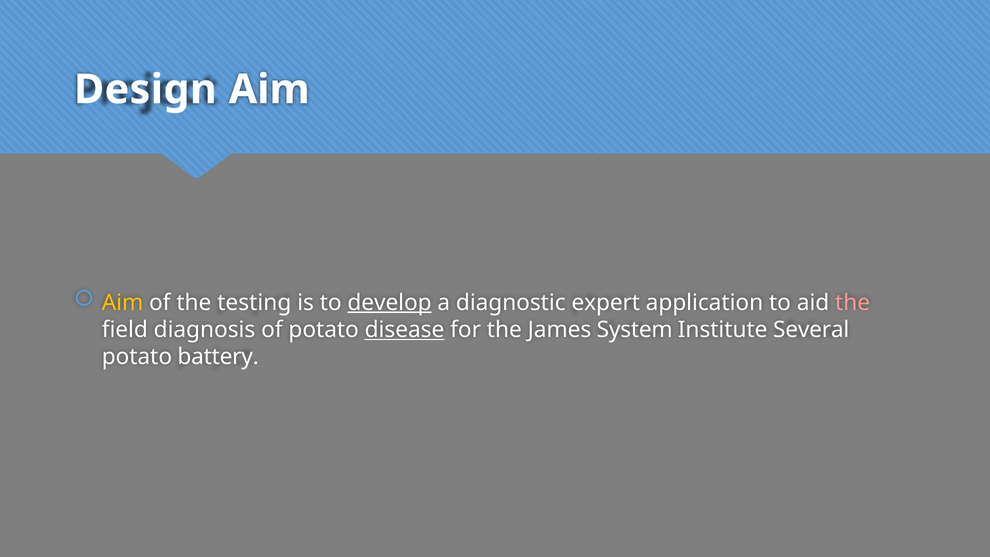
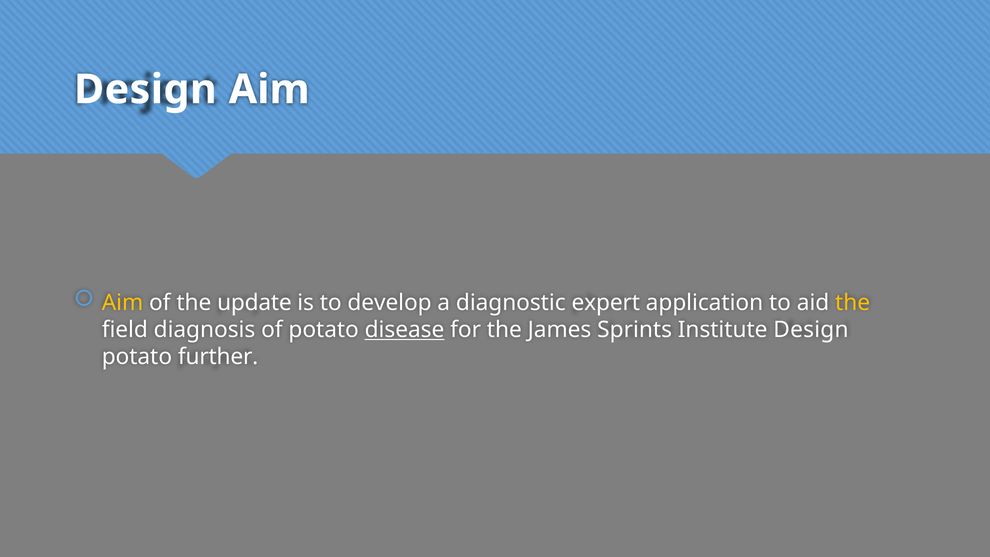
testing: testing -> update
develop underline: present -> none
the at (853, 302) colour: pink -> yellow
System: System -> Sprints
Institute Several: Several -> Design
battery: battery -> further
